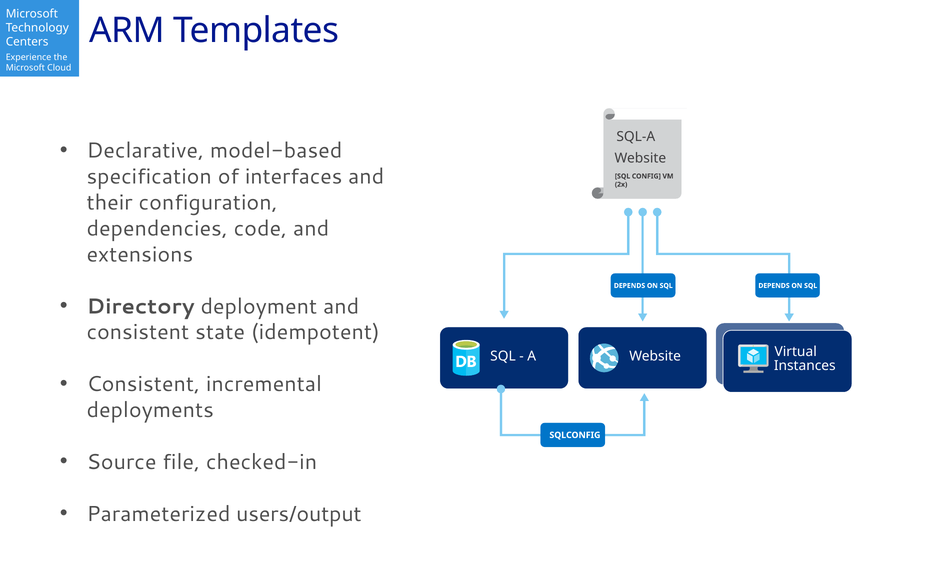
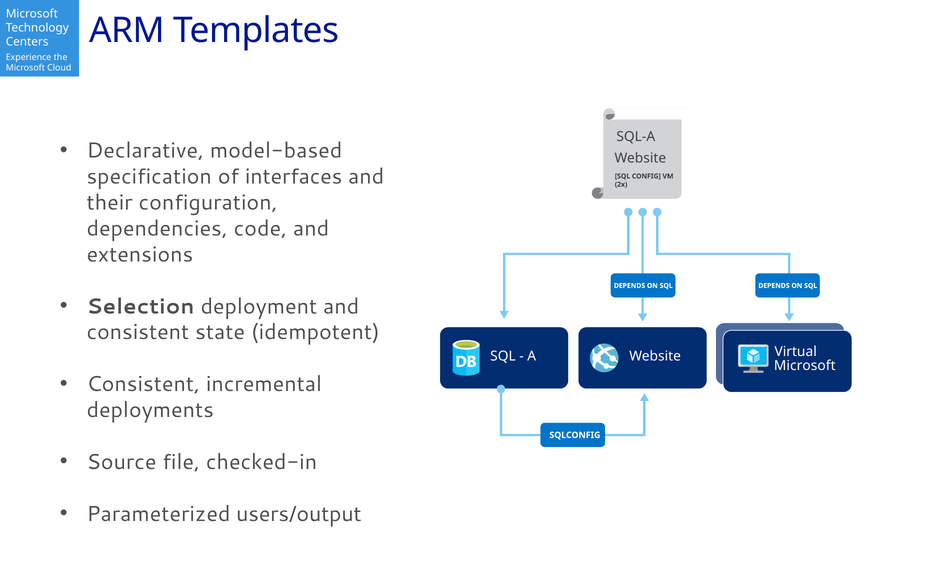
Directory: Directory -> Selection
Instances at (805, 365): Instances -> Microsoft
